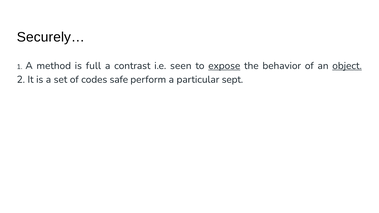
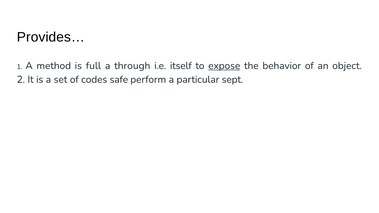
Securely…: Securely… -> Provides…
contrast: contrast -> through
seen: seen -> itself
object underline: present -> none
